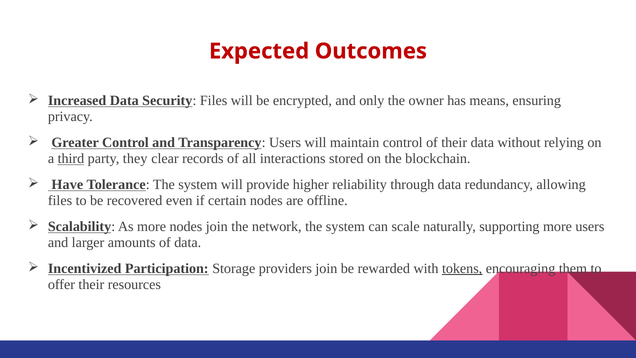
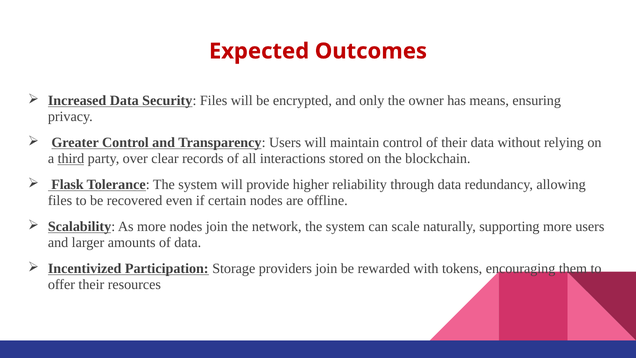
they: they -> over
Have: Have -> Flask
tokens underline: present -> none
